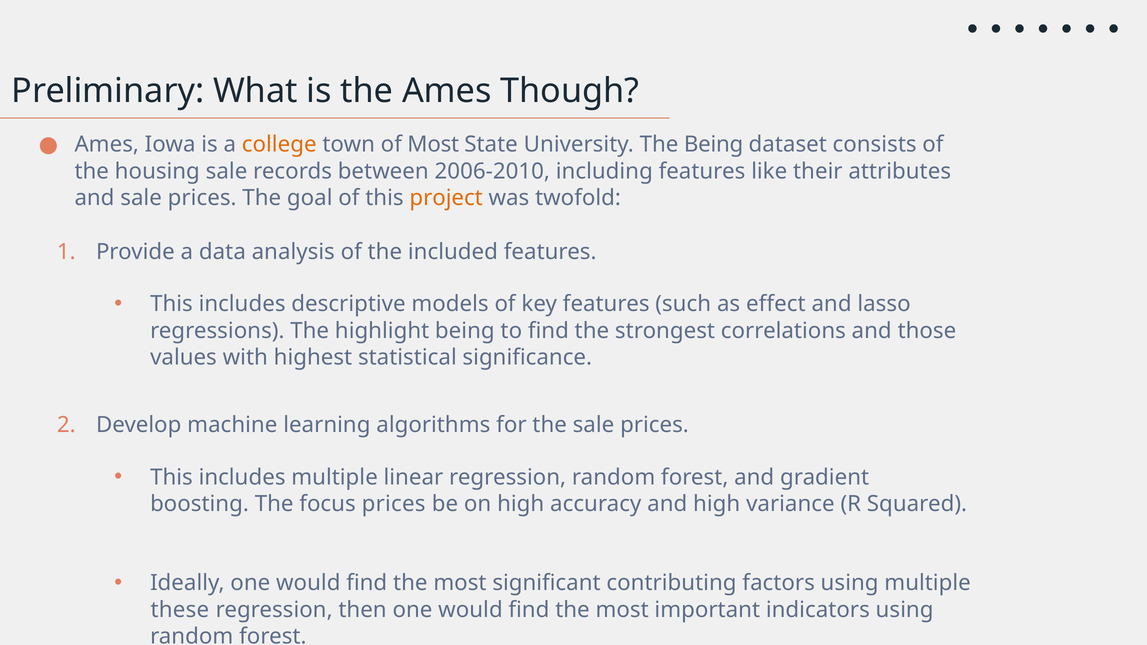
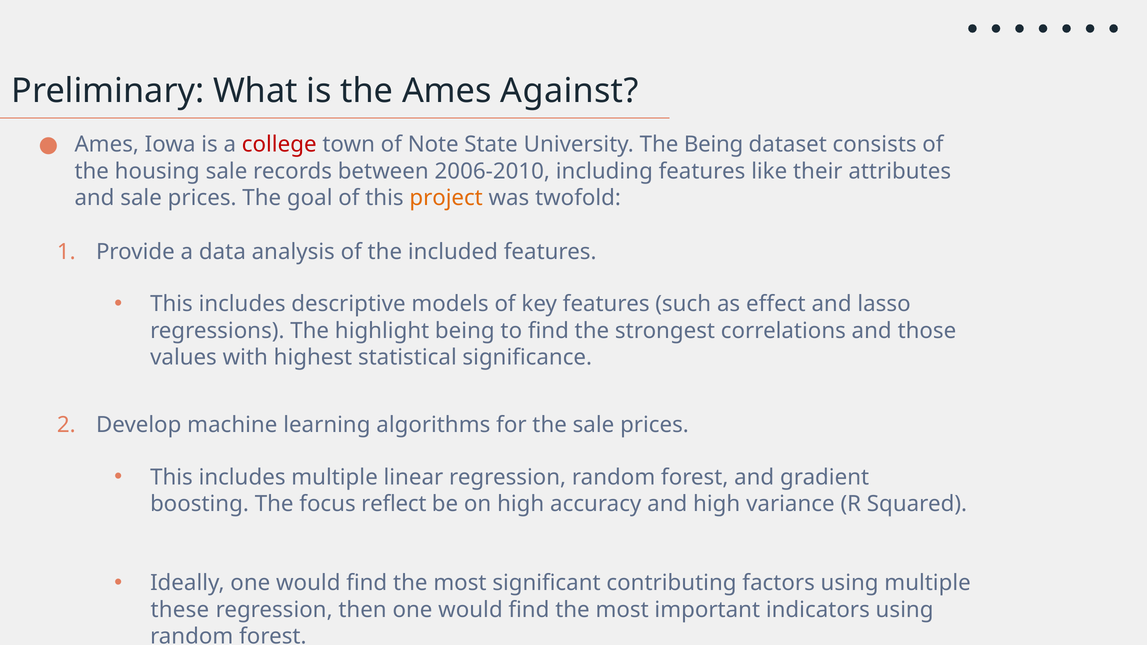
Though: Though -> Against
college colour: orange -> red
of Most: Most -> Note
focus prices: prices -> reflect
